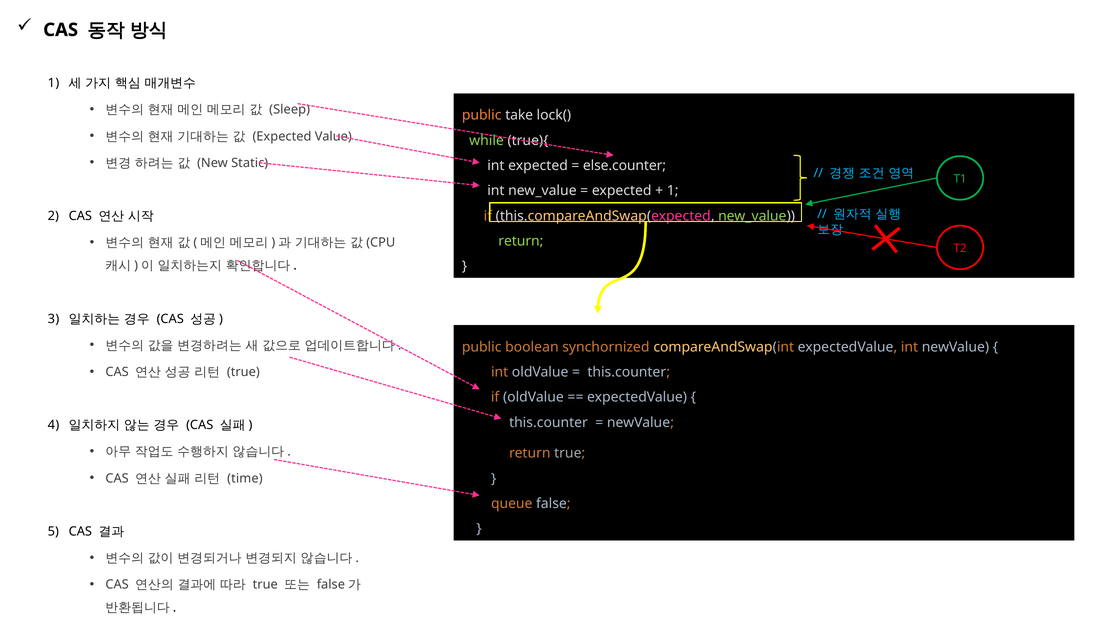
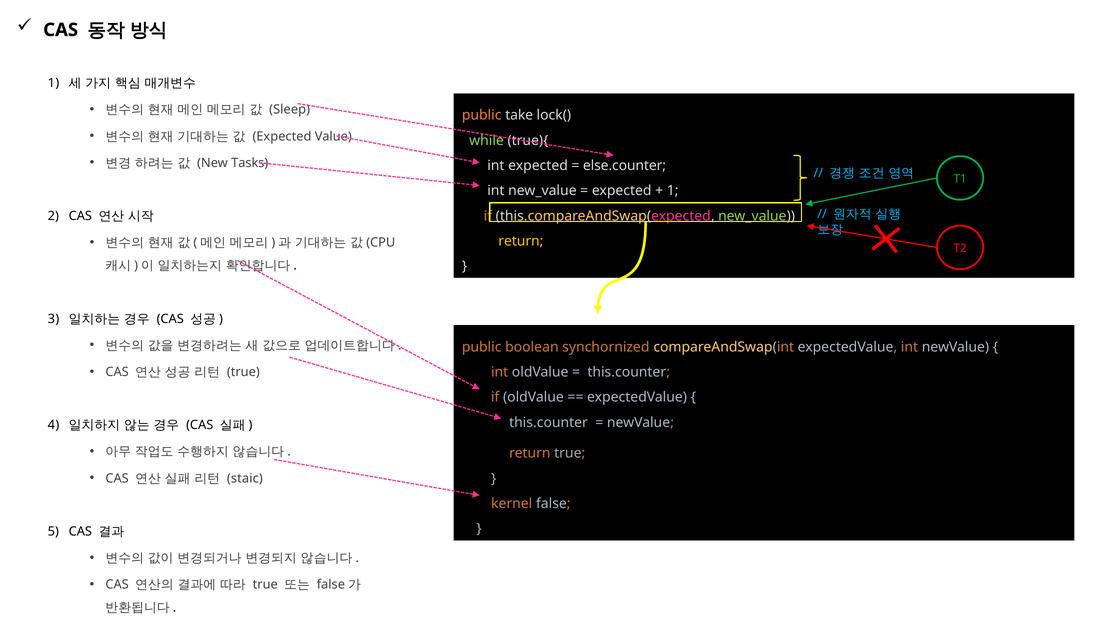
Static: Static -> Tasks
return at (521, 241) colour: light green -> yellow
time: time -> staic
queue: queue -> kernel
